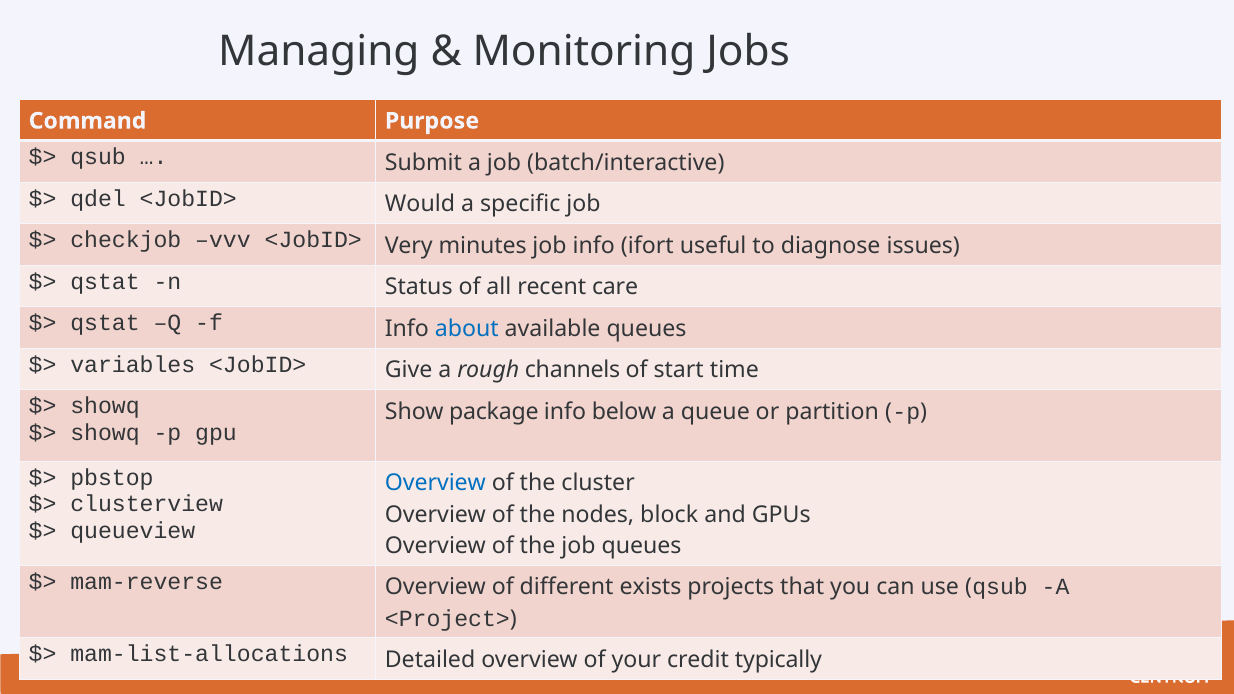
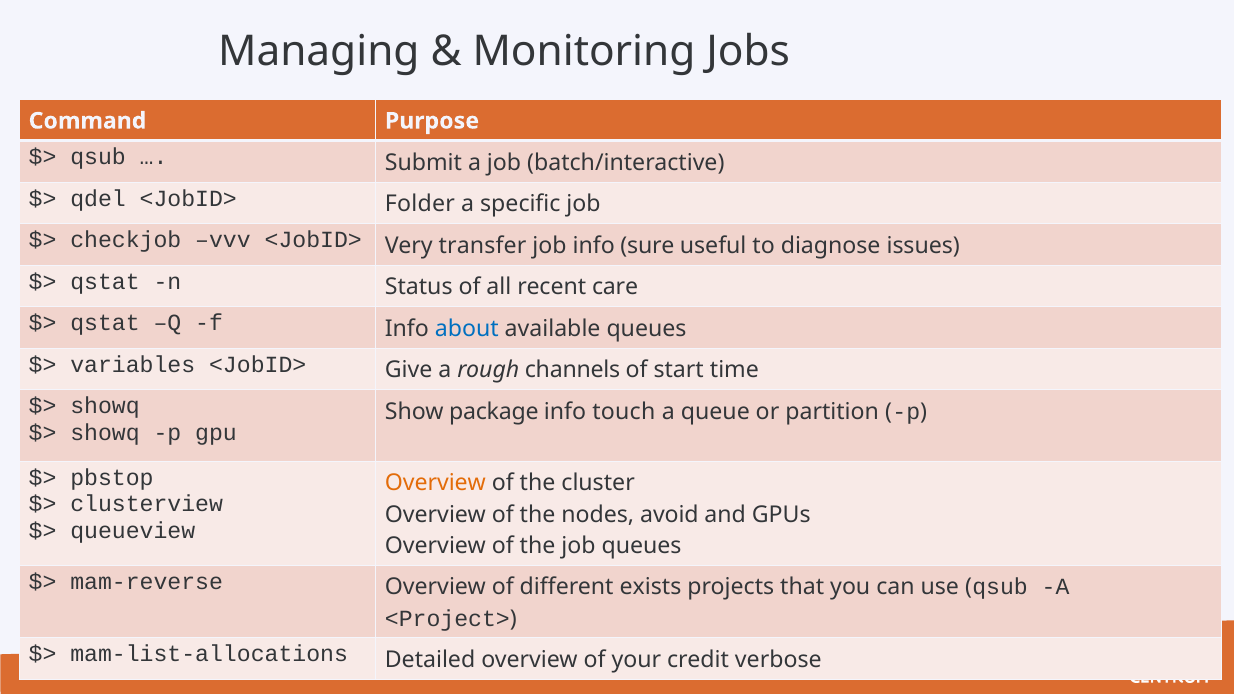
Would: Would -> Folder
minutes: minutes -> transfer
ifort: ifort -> sure
below: below -> touch
Overview at (435, 483) colour: blue -> orange
block: block -> avoid
typically: typically -> verbose
